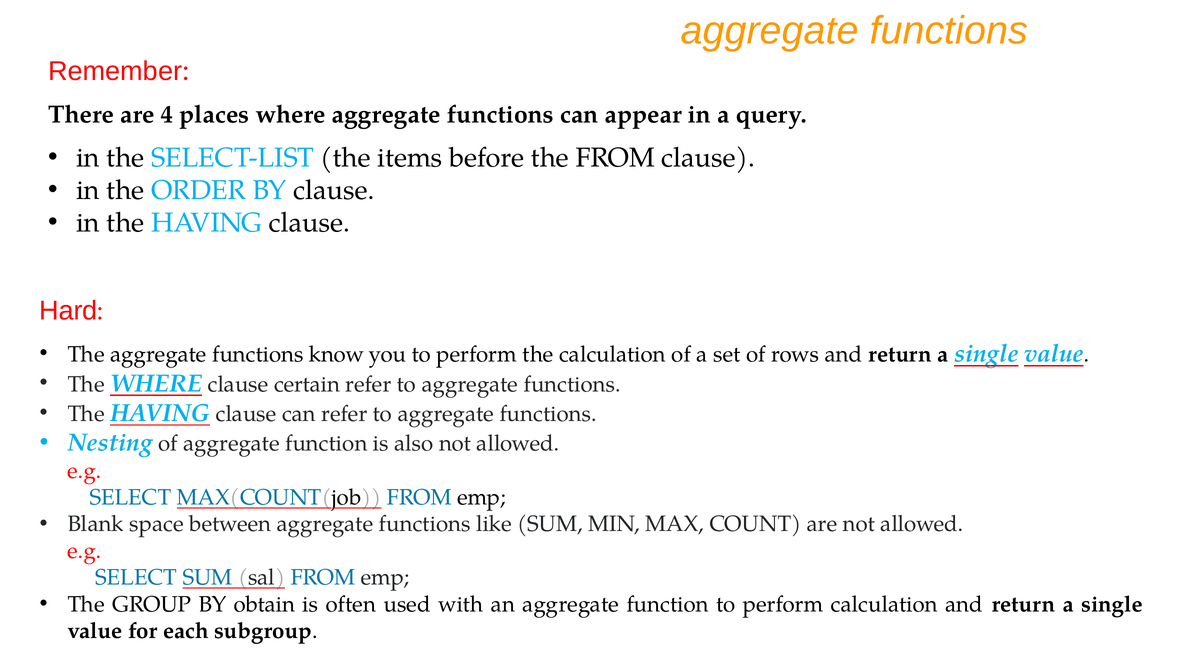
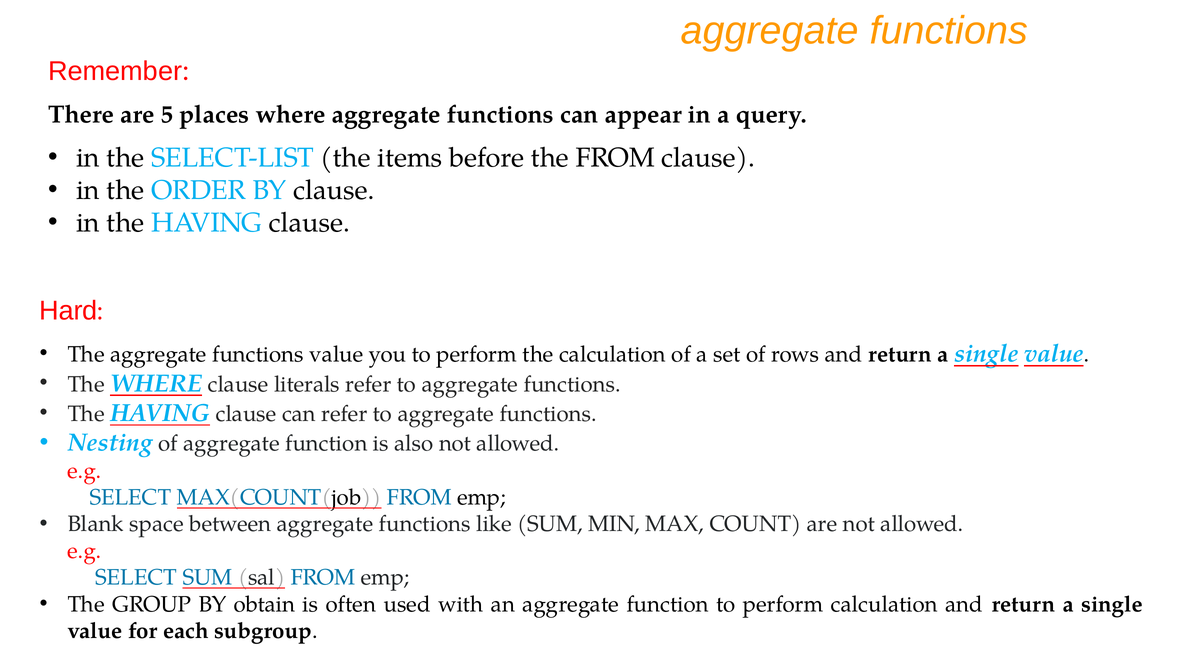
4: 4 -> 5
functions know: know -> value
certain: certain -> literals
